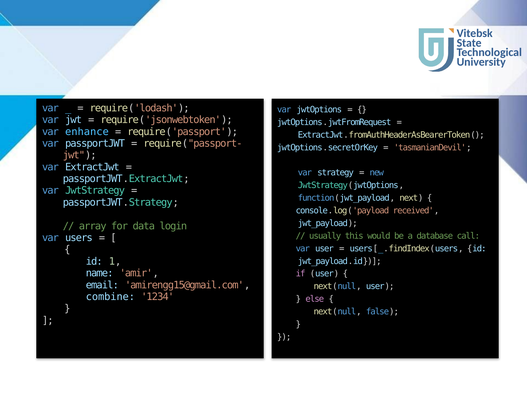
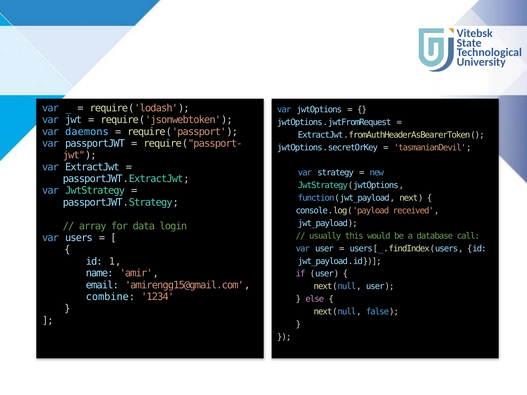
enhance: enhance -> daemons
